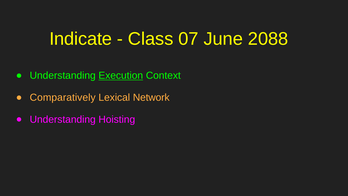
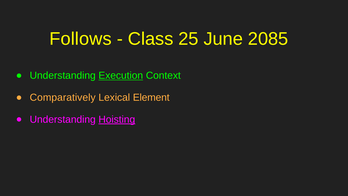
Indicate: Indicate -> Follows
07: 07 -> 25
2088: 2088 -> 2085
Network: Network -> Element
Hoisting underline: none -> present
